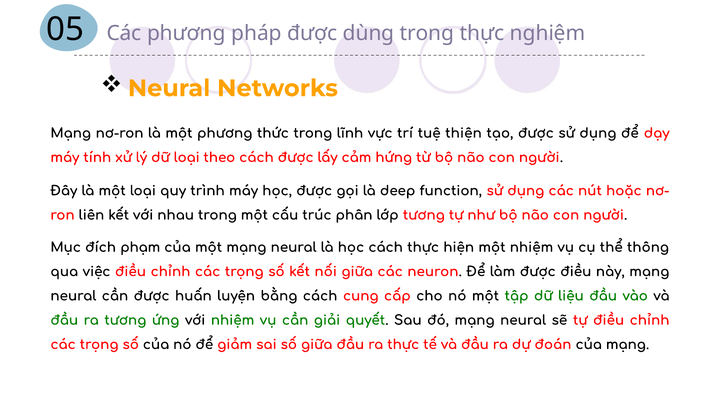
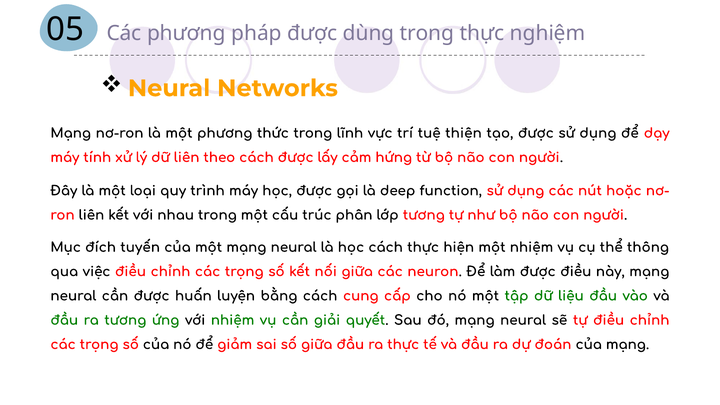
dữ loại: loại -> liên
phạm: phạm -> tuyến
